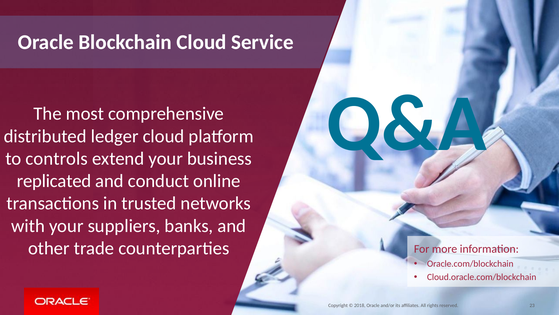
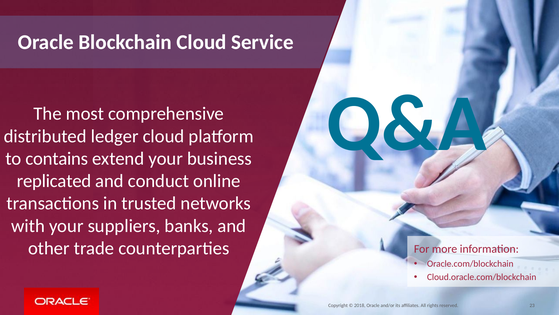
controls: controls -> contains
